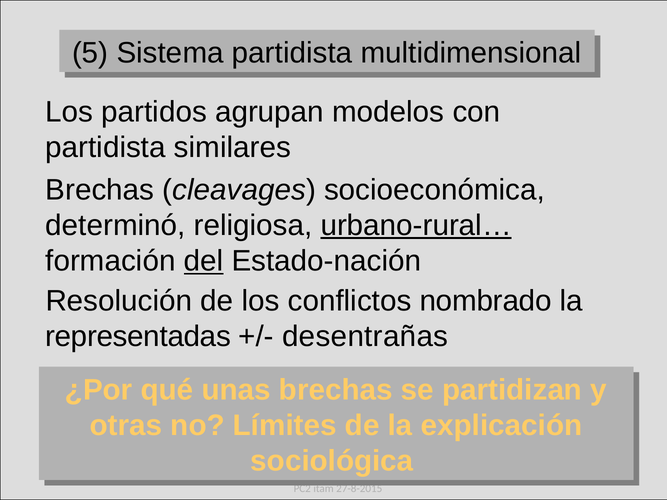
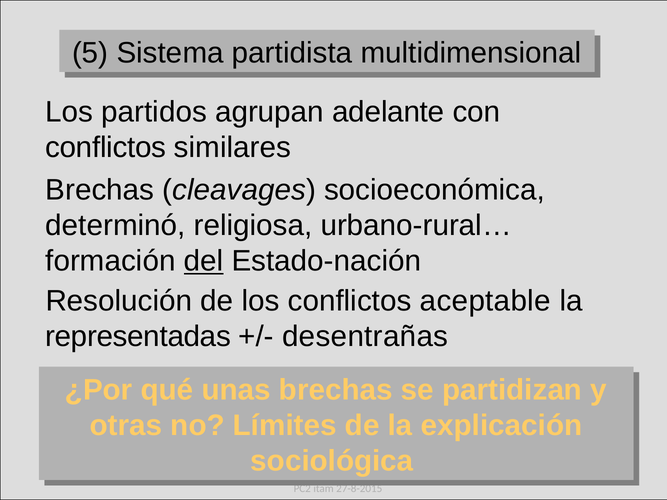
modelos: modelos -> adelante
partidista at (106, 148): partidista -> conflictos
urbano-rural… underline: present -> none
nombrado: nombrado -> aceptable
